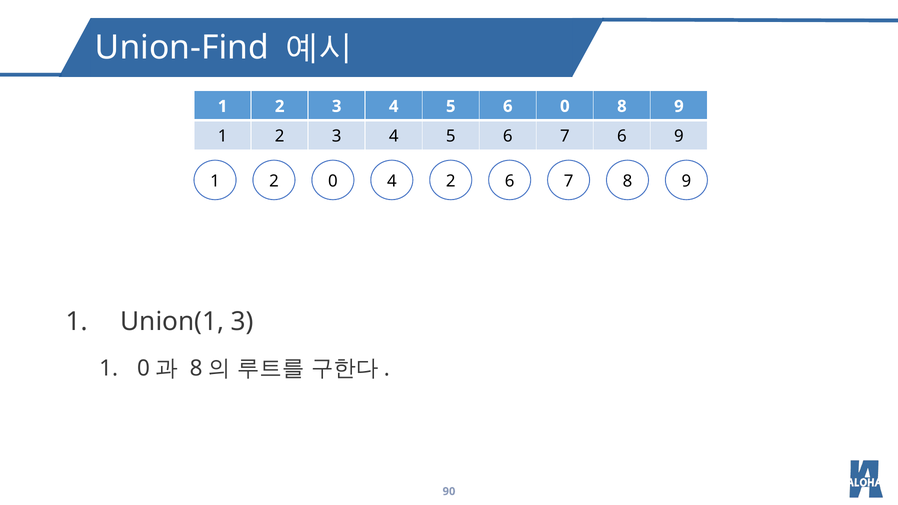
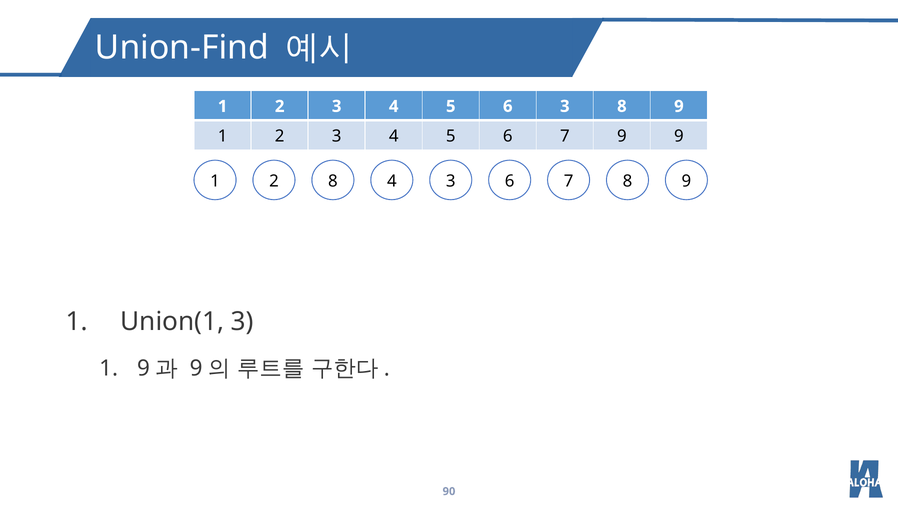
6 0: 0 -> 3
7 6: 6 -> 9
2 0: 0 -> 8
4 2: 2 -> 3
1 0: 0 -> 9
8 at (196, 369): 8 -> 9
